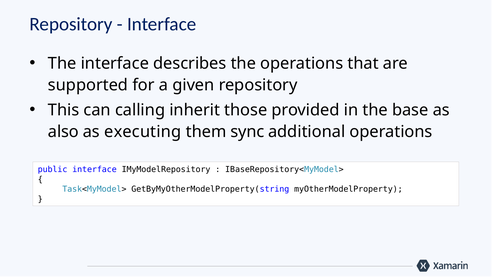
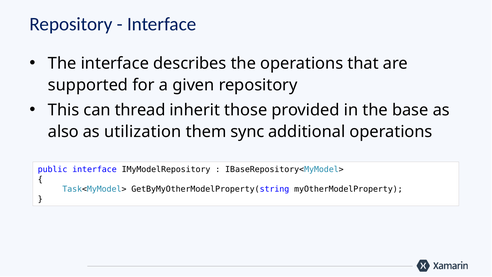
calling: calling -> thread
executing: executing -> utilization
